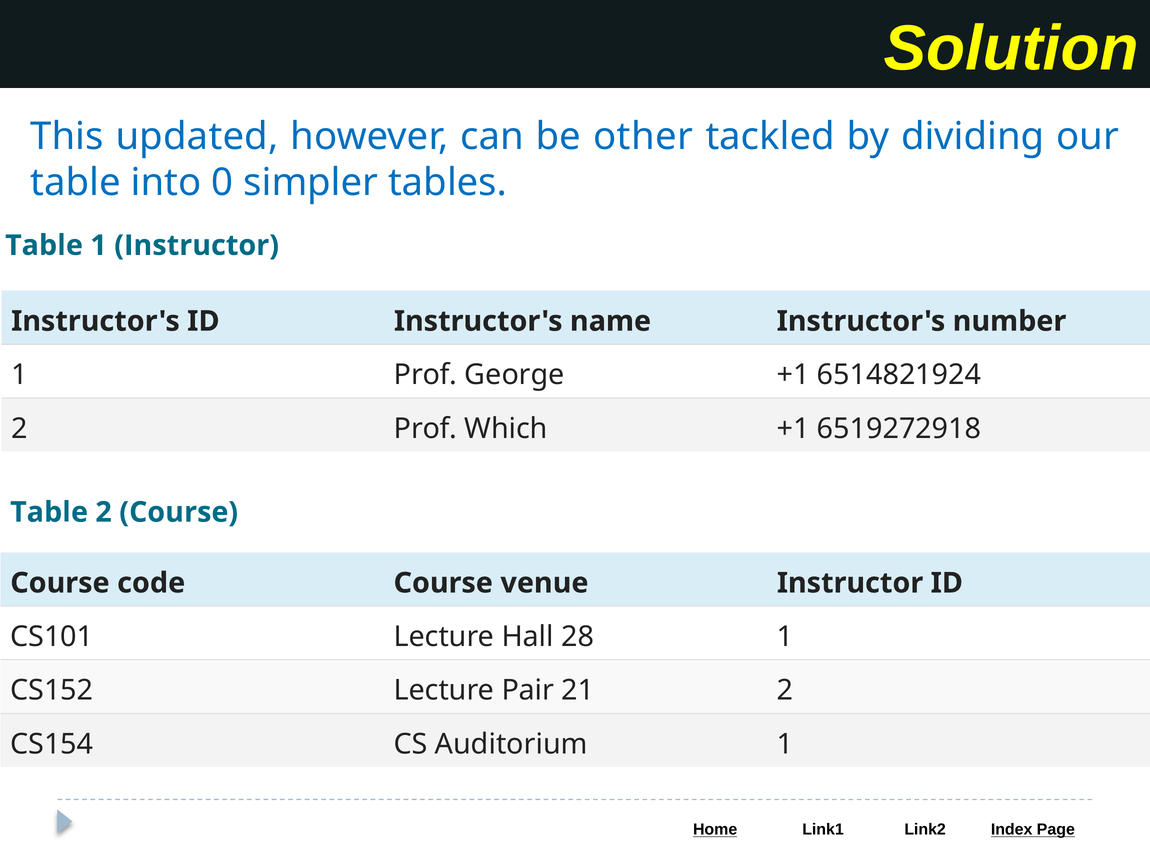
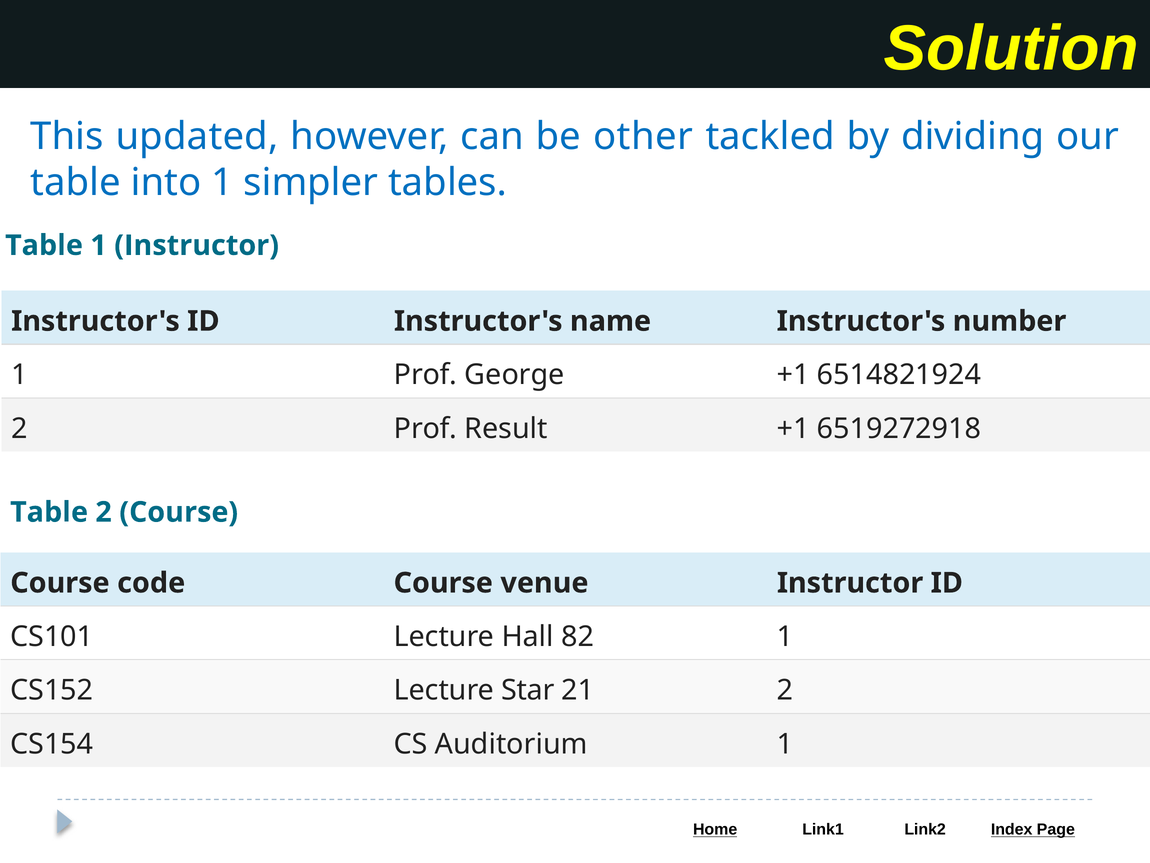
into 0: 0 -> 1
Which: Which -> Result
28: 28 -> 82
Pair: Pair -> Star
